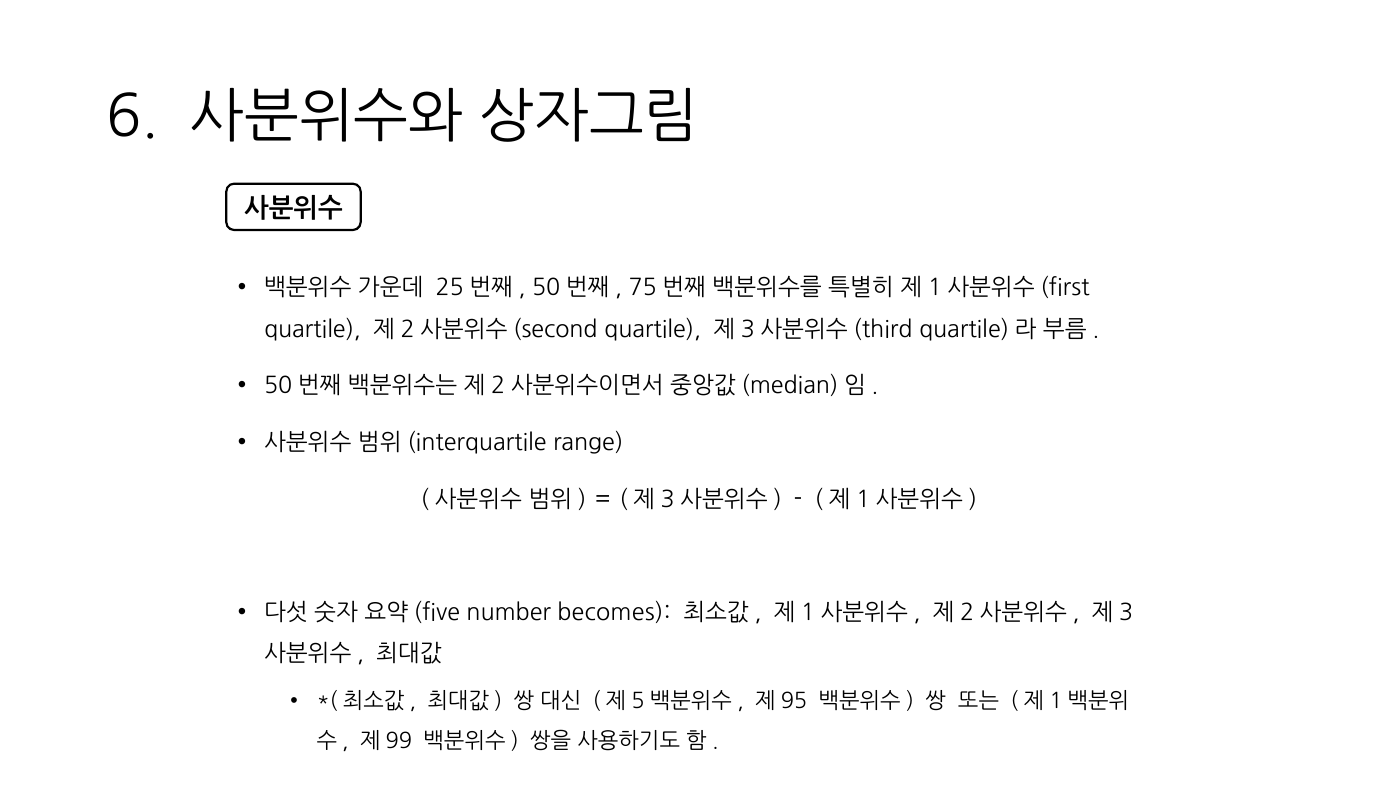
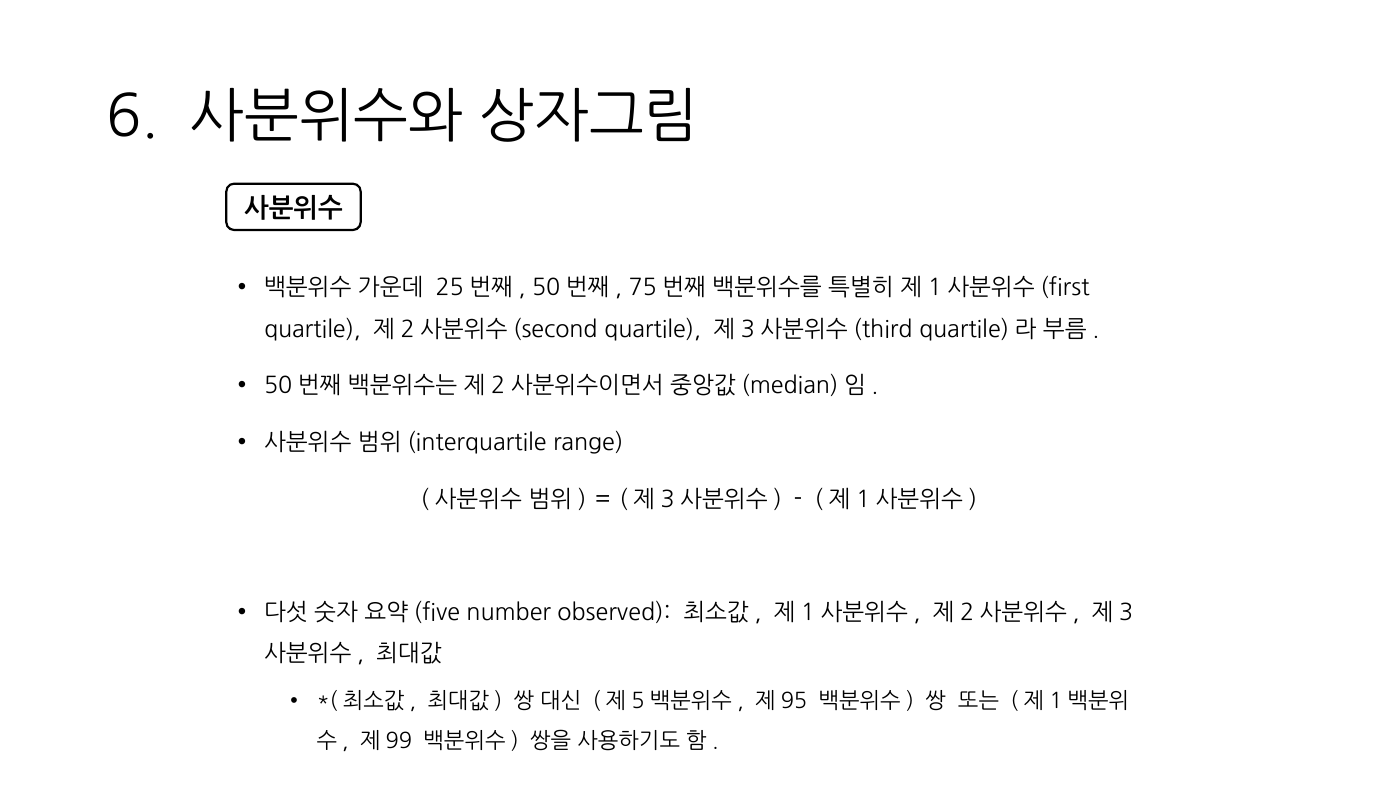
becomes: becomes -> observed
